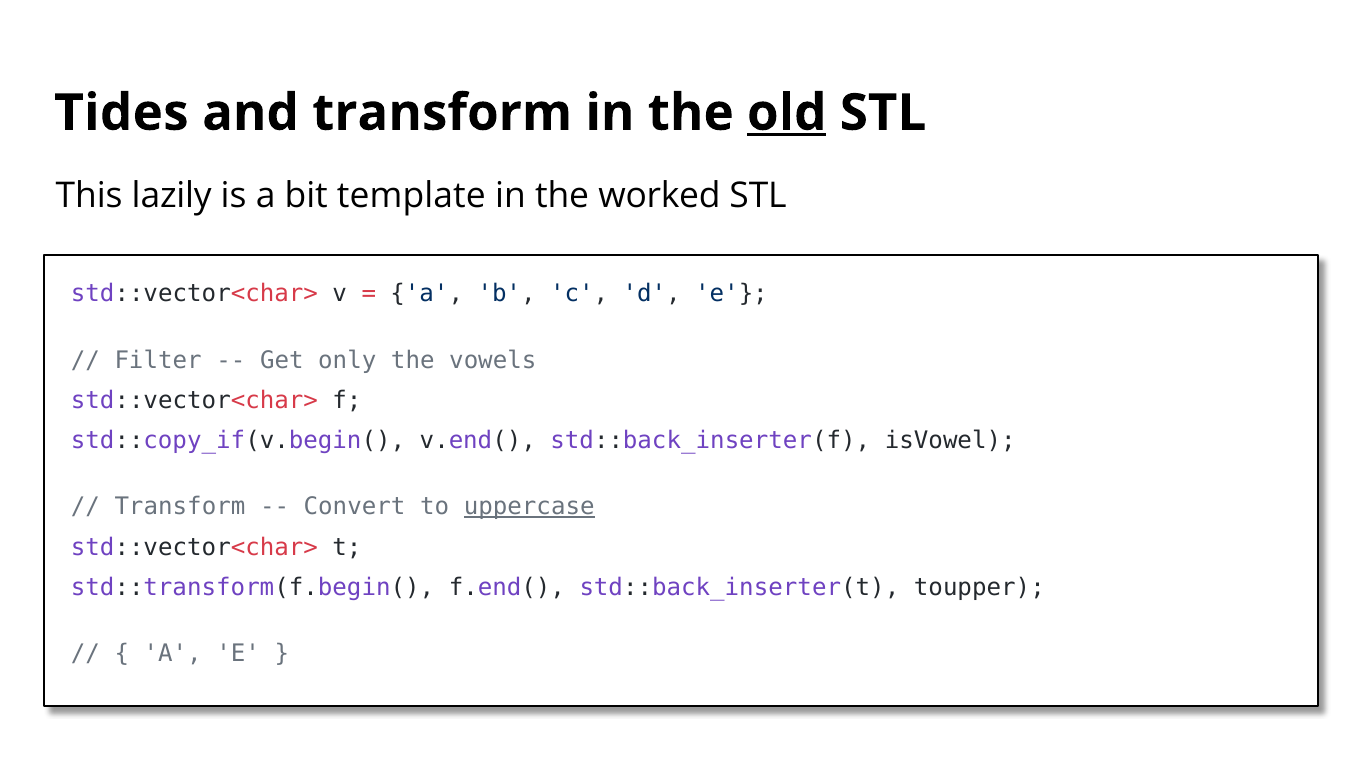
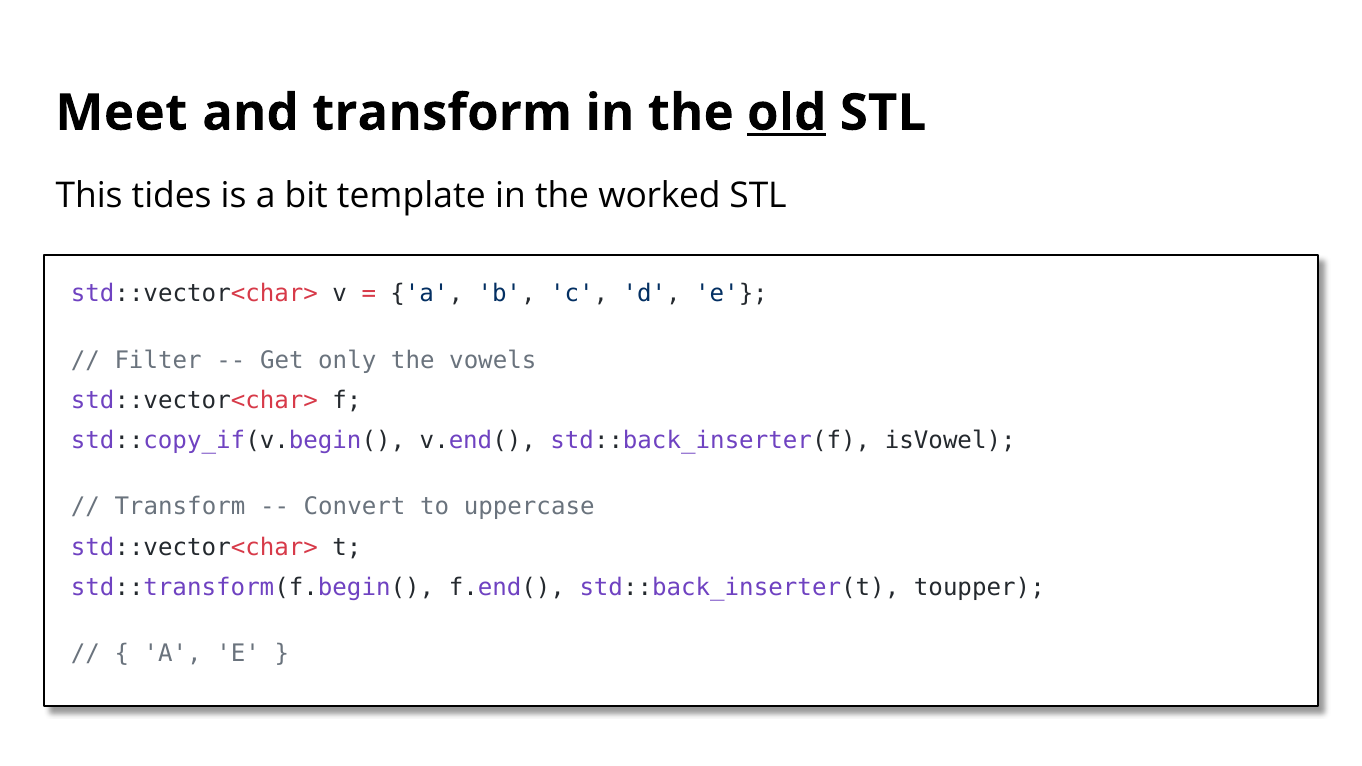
Tides: Tides -> Meet
lazily: lazily -> tides
uppercase underline: present -> none
